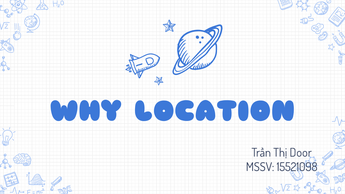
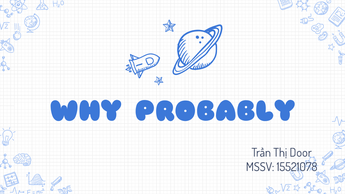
LOCATION: LOCATION -> PROBABLY
15521098: 15521098 -> 15521078
